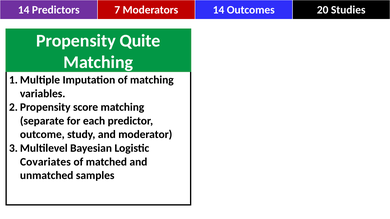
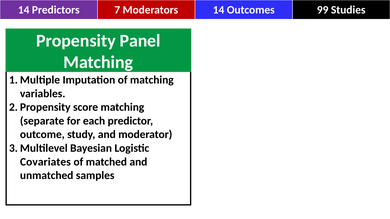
20: 20 -> 99
Quite: Quite -> Panel
